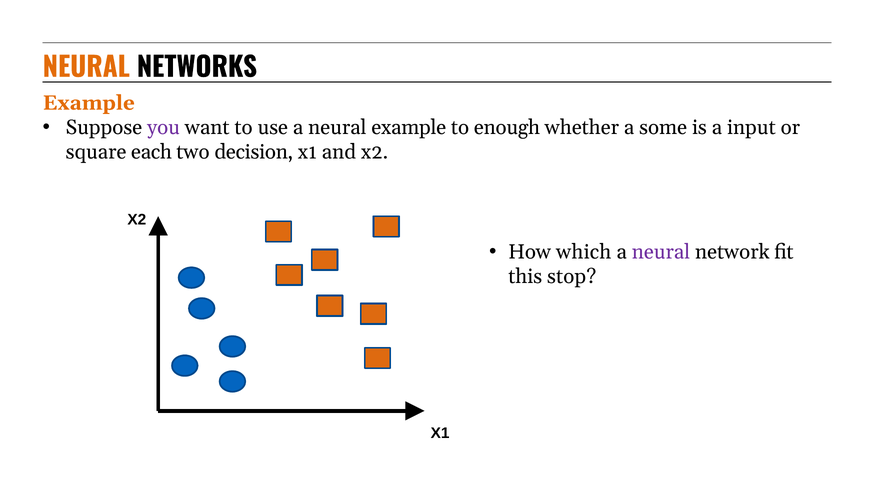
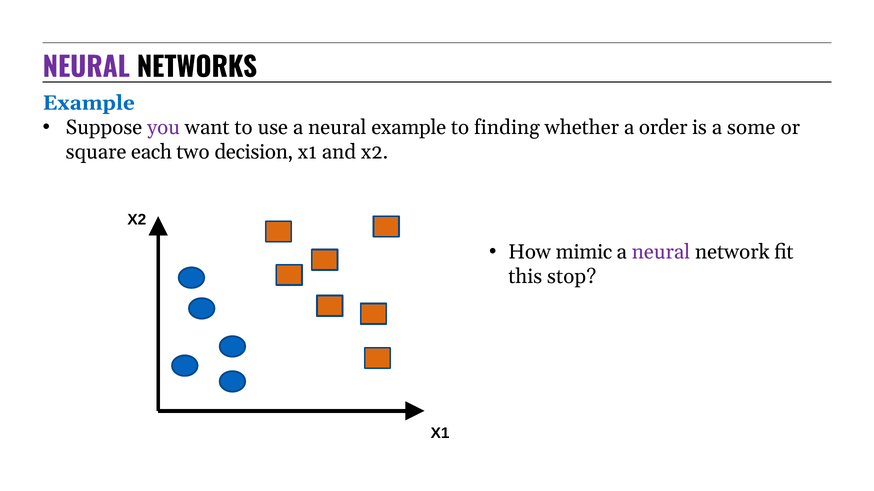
NEURAL at (86, 68) colour: orange -> purple
Example at (89, 103) colour: orange -> blue
enough: enough -> finding
some: some -> order
input: input -> some
which: which -> mimic
